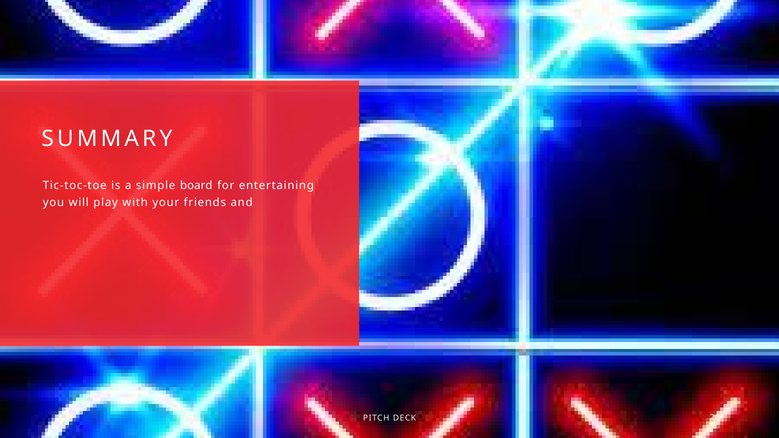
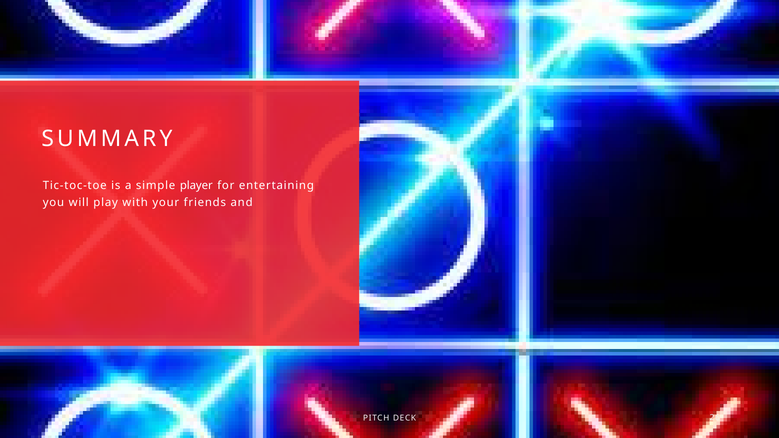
board: board -> player
